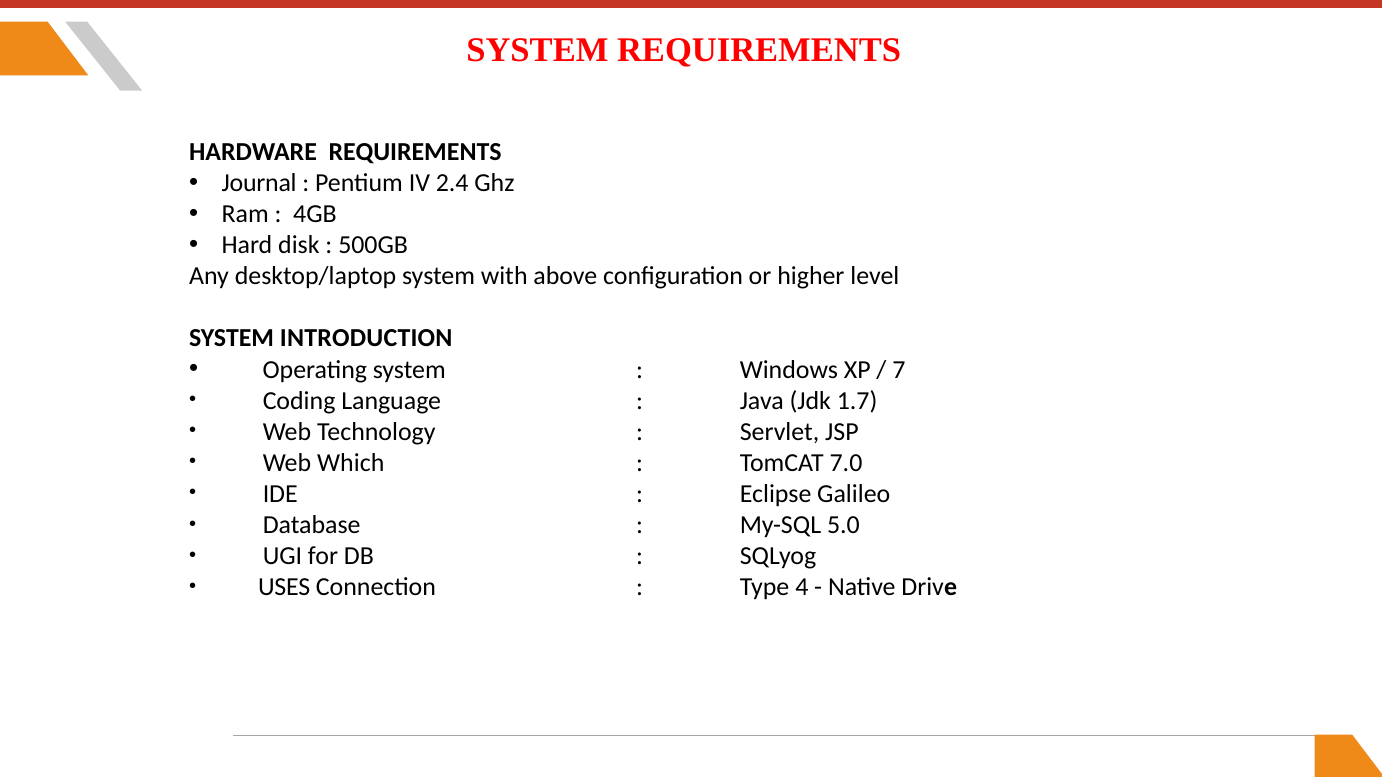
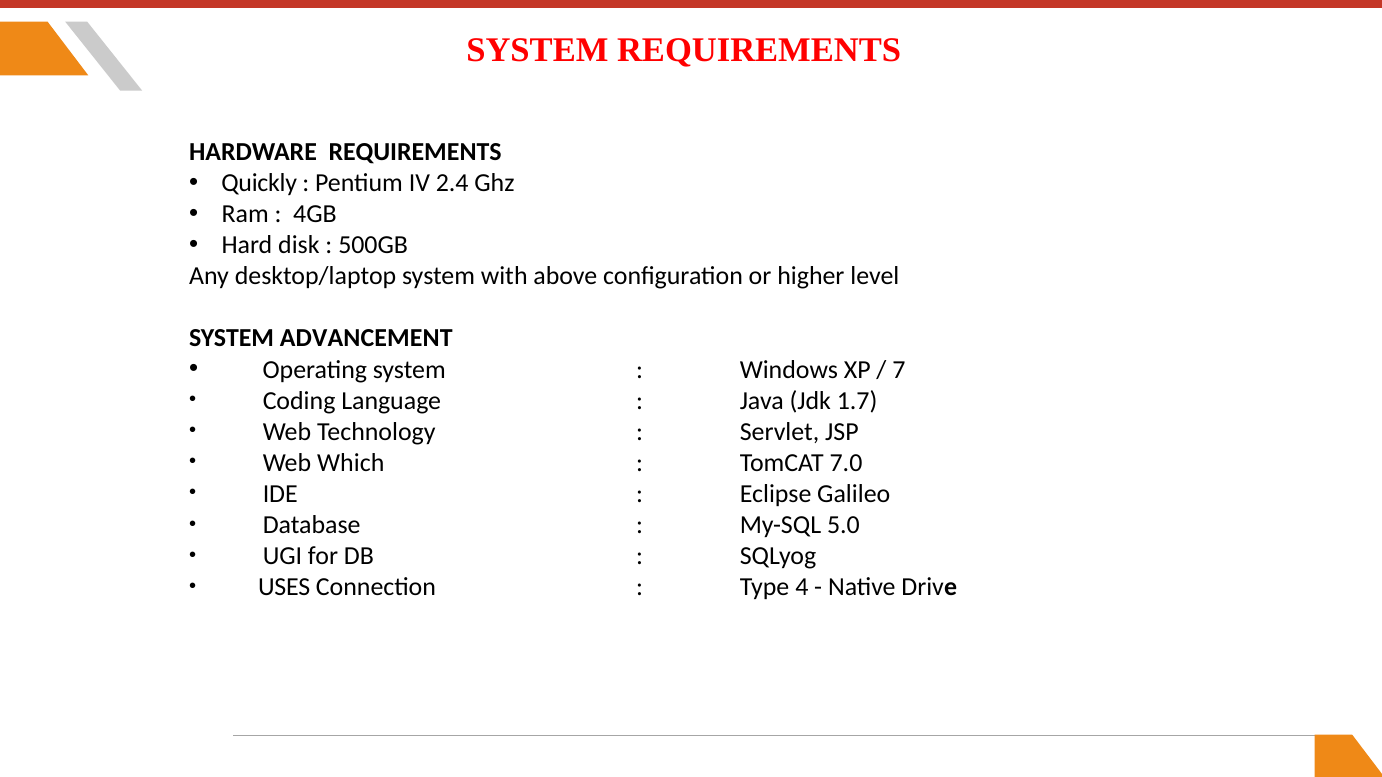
Journal: Journal -> Quickly
INTRODUCTION: INTRODUCTION -> ADVANCEMENT
